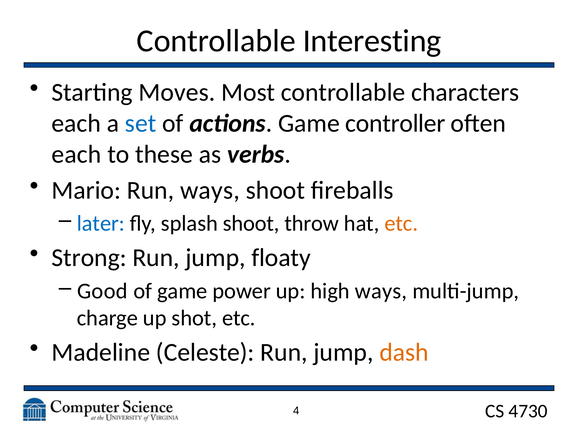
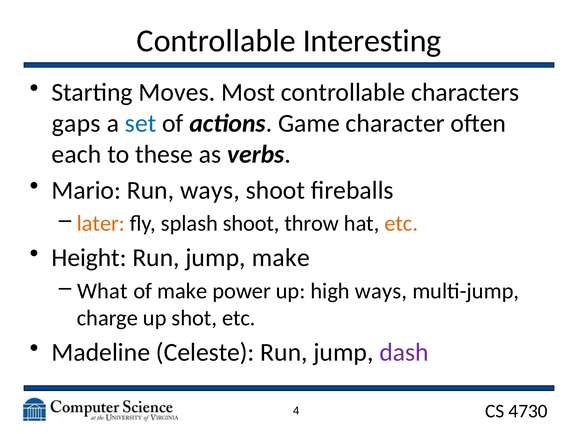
each at (76, 123): each -> gaps
controller: controller -> character
later colour: blue -> orange
Strong: Strong -> Height
jump floaty: floaty -> make
Good: Good -> What
of game: game -> make
dash colour: orange -> purple
